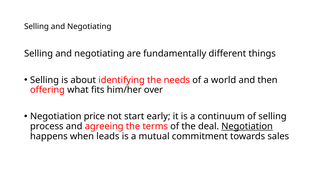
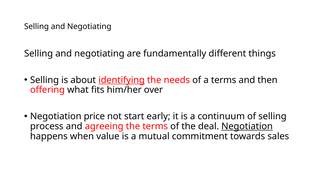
identifying underline: none -> present
a world: world -> terms
leads: leads -> value
